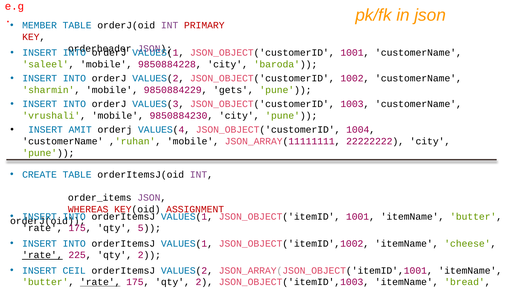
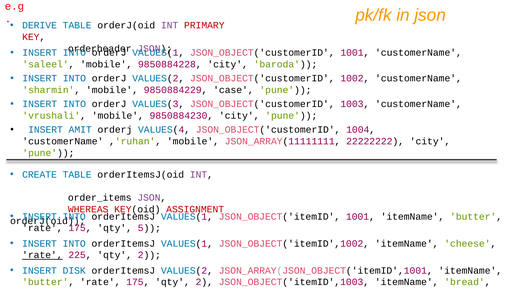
MEMBER: MEMBER -> DERIVE
gets: gets -> case
CEIL: CEIL -> DISK
rate at (100, 282) underline: present -> none
